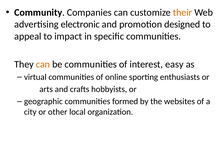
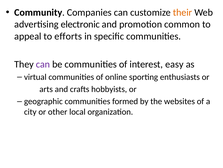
designed: designed -> common
impact: impact -> efforts
can at (43, 64) colour: orange -> purple
